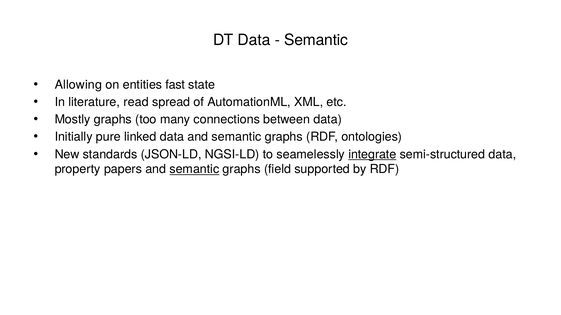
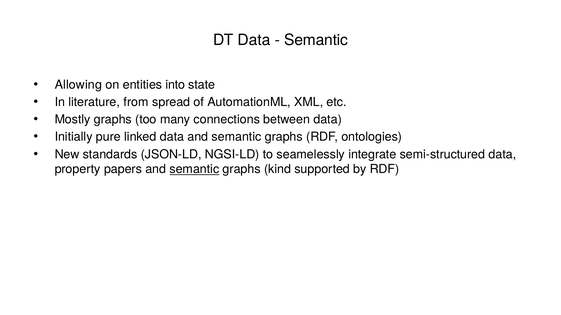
fast: fast -> into
read: read -> from
integrate underline: present -> none
field: field -> kind
